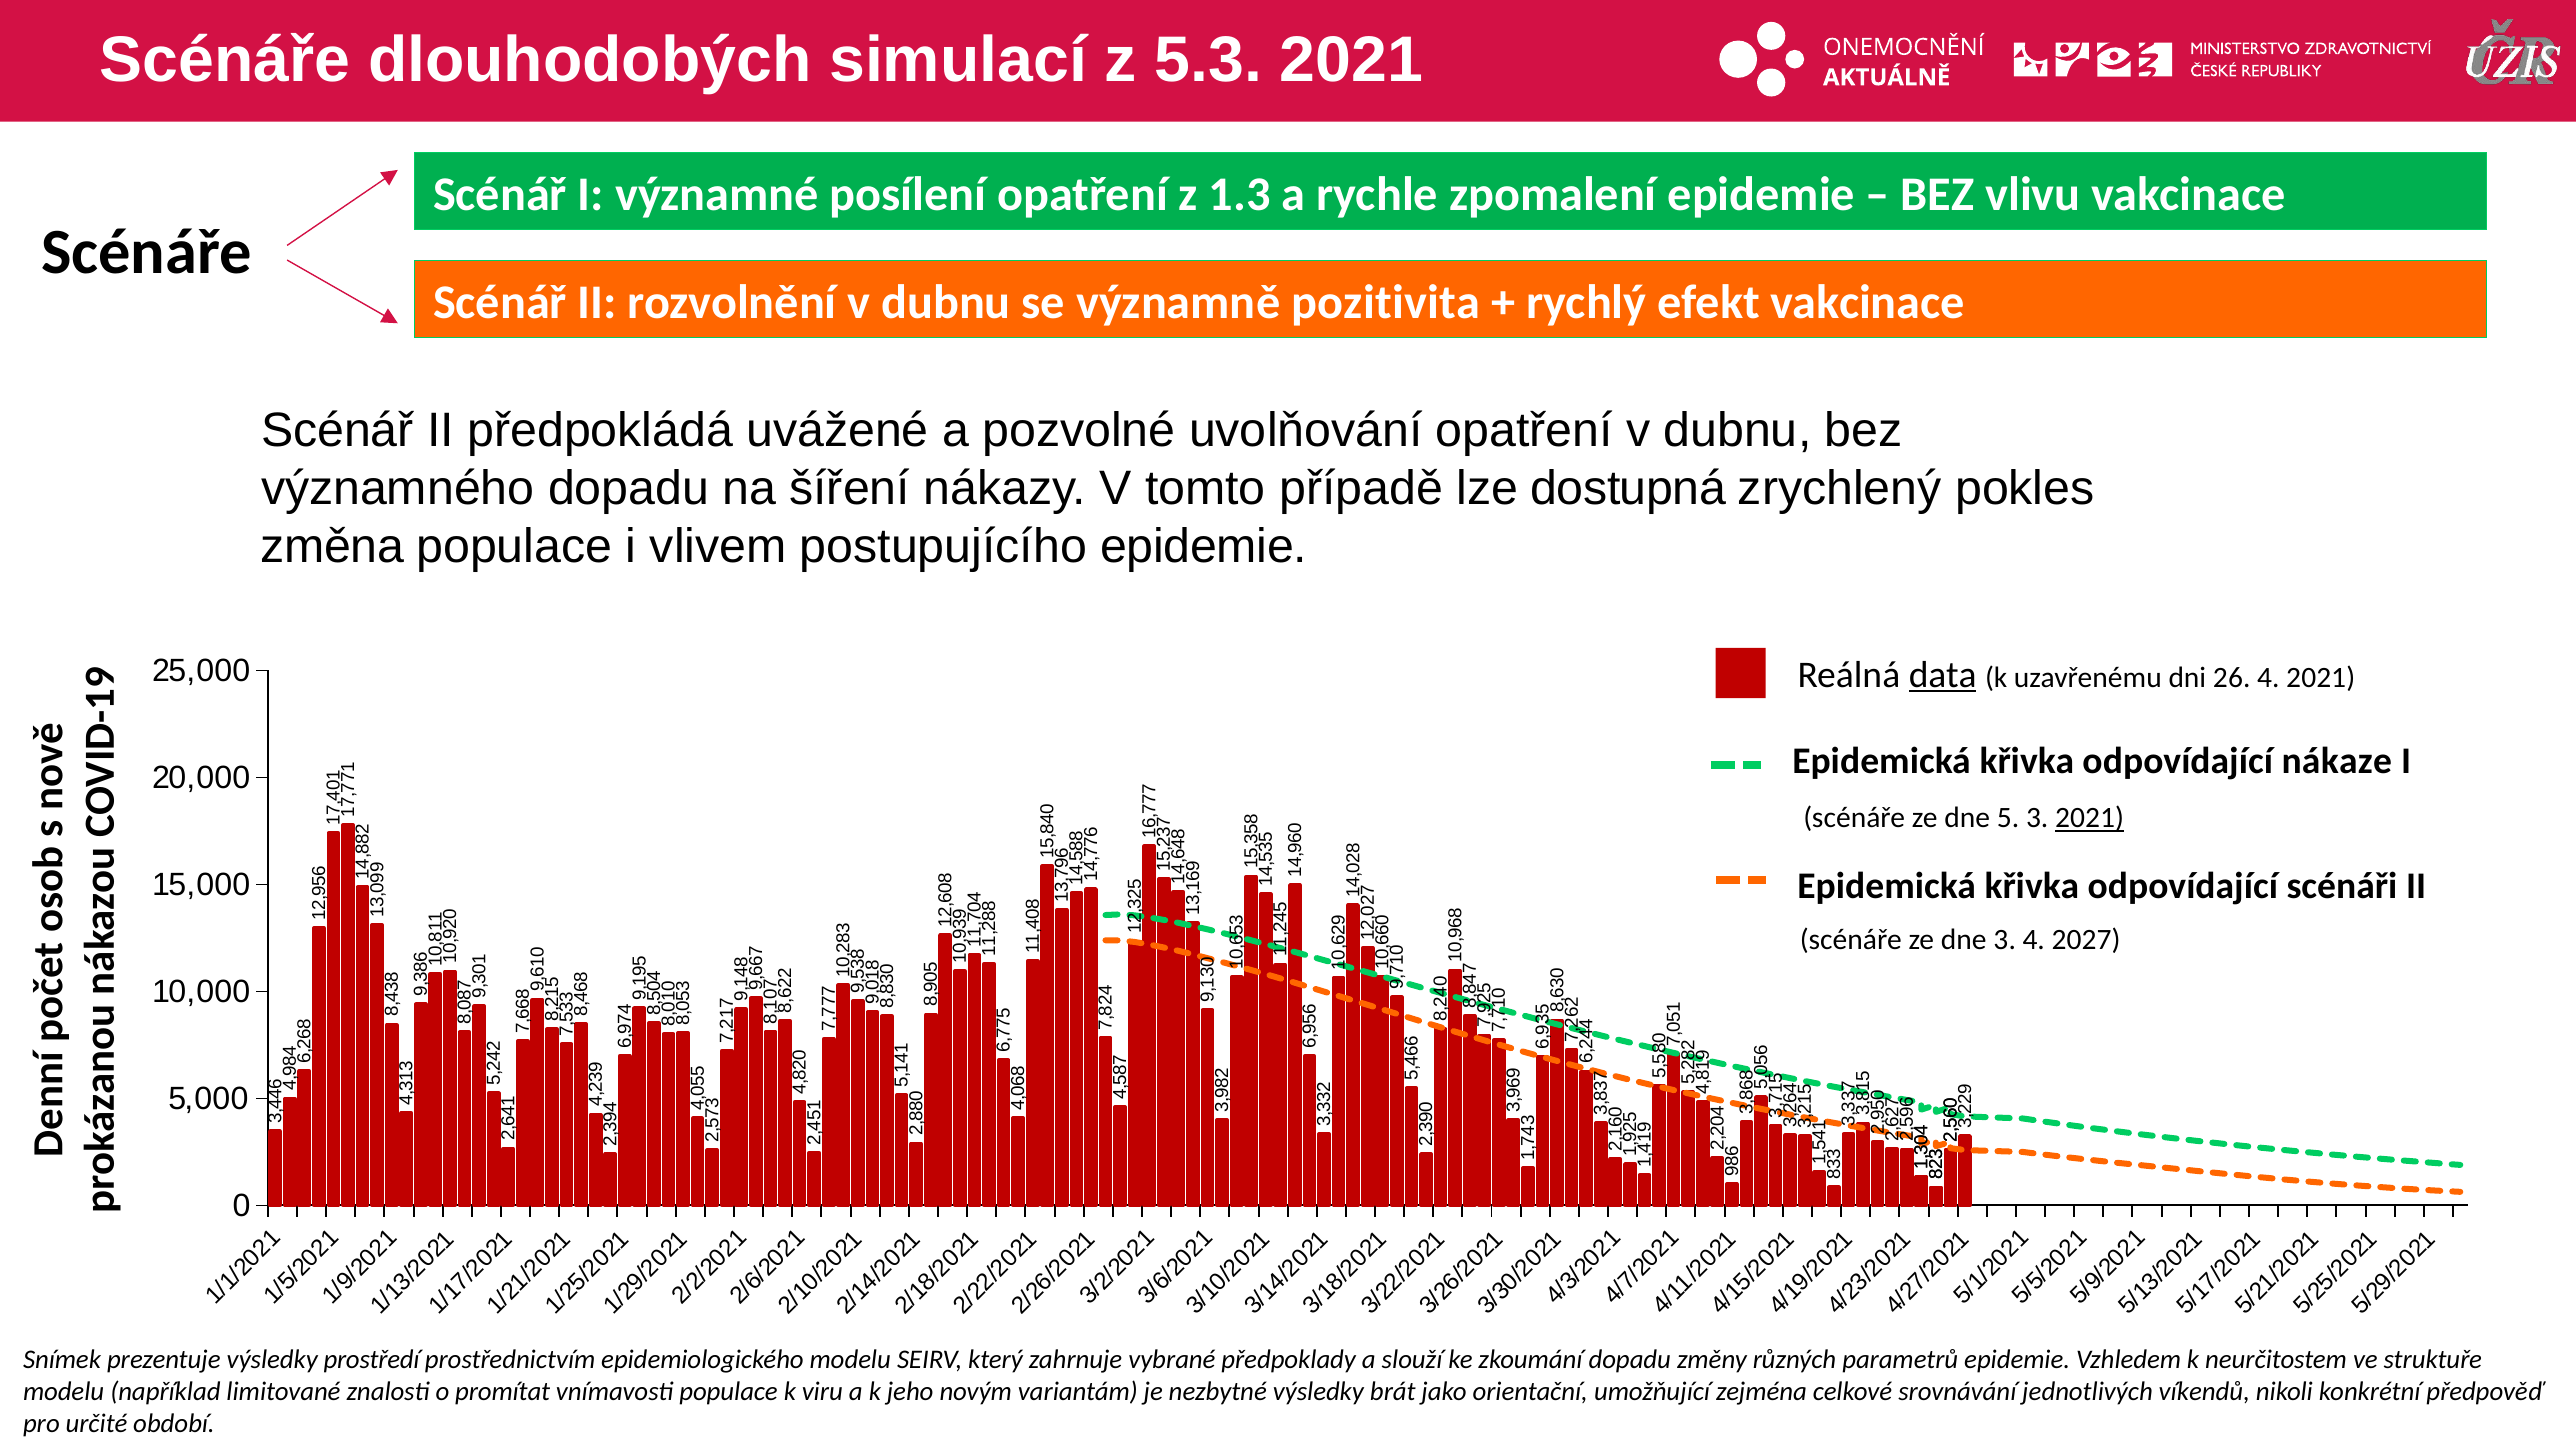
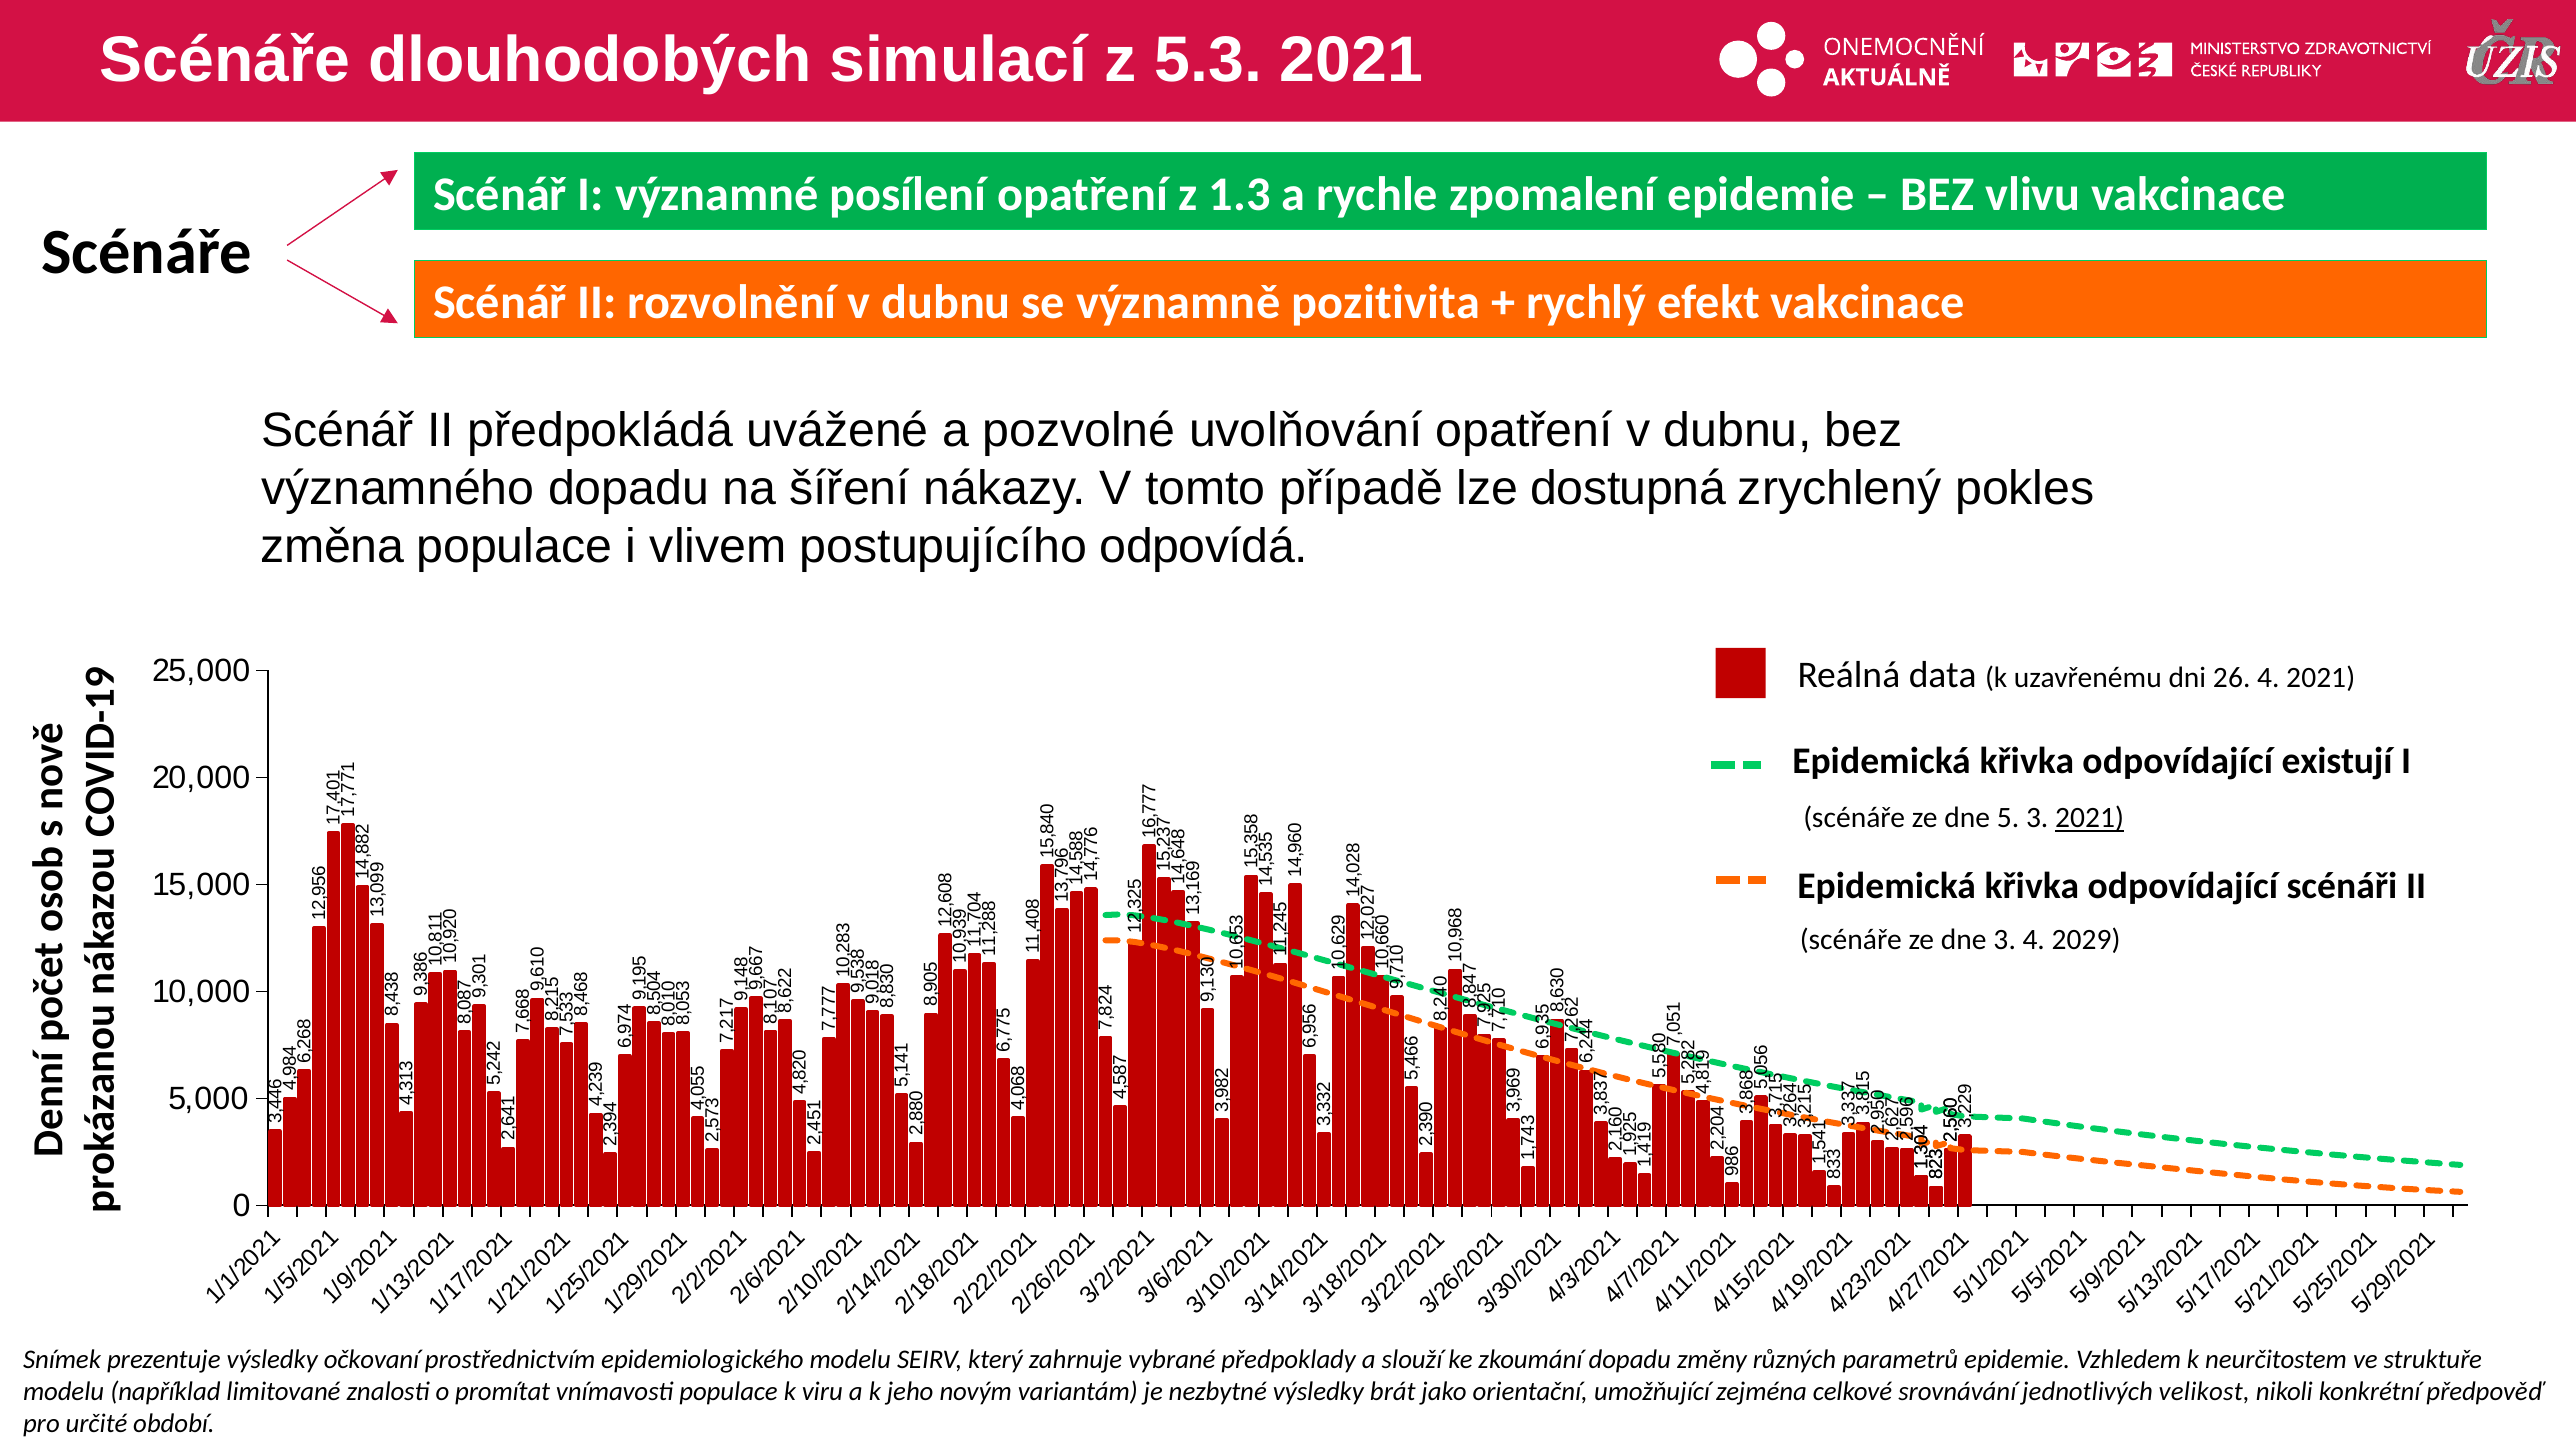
postupujícího epidemie: epidemie -> odpovídá
data underline: present -> none
nákaze: nákaze -> existují
2027: 2027 -> 2029
prostředí: prostředí -> očkovaní
víkendů: víkendů -> velikost
